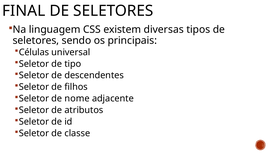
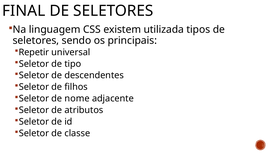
diversas: diversas -> utilizada
Células: Células -> Repetir
